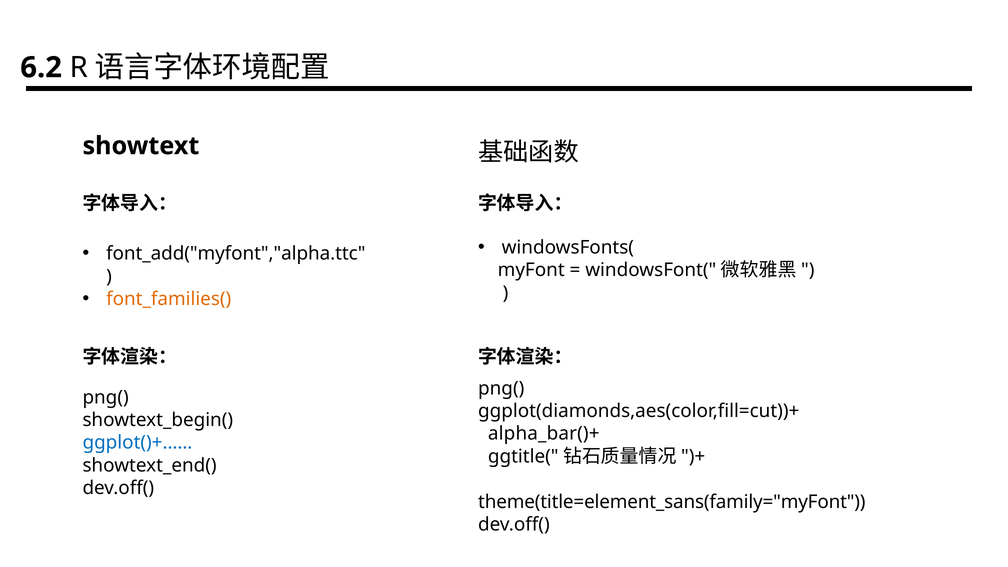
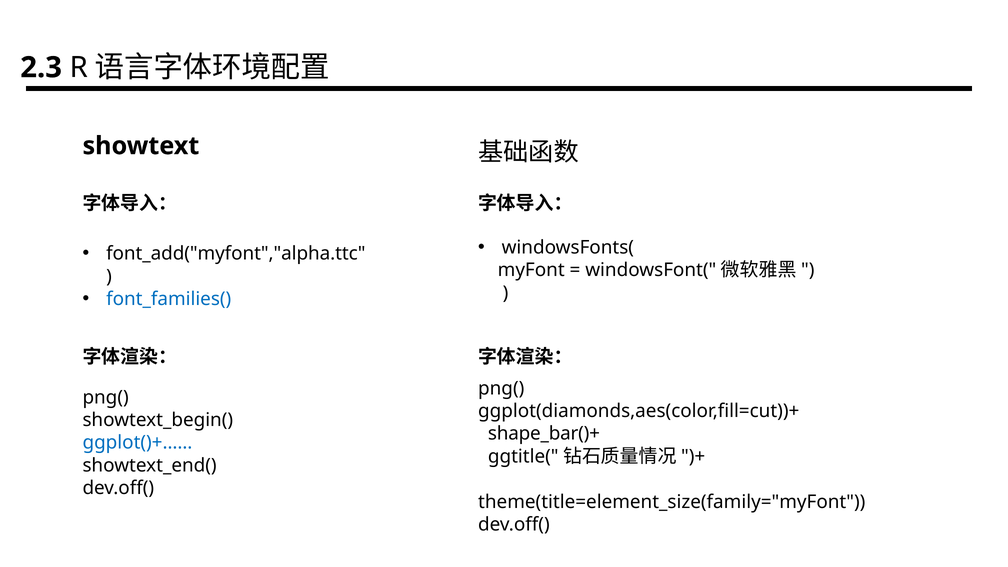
6.2: 6.2 -> 2.3
font_families( colour: orange -> blue
alpha_bar()+: alpha_bar()+ -> shape_bar()+
theme(title=element_sans(family="myFont: theme(title=element_sans(family="myFont -> theme(title=element_size(family="myFont
